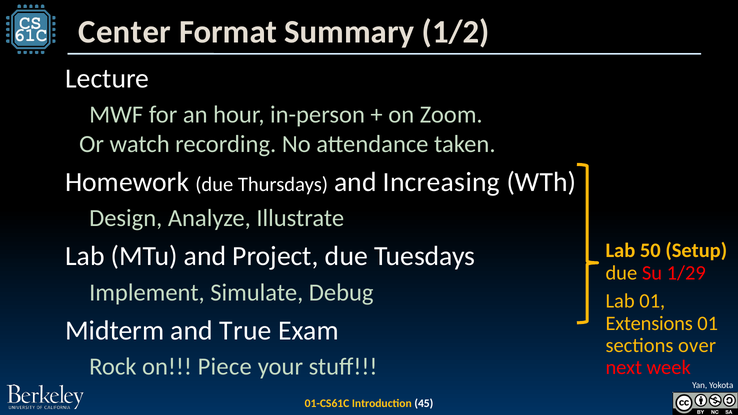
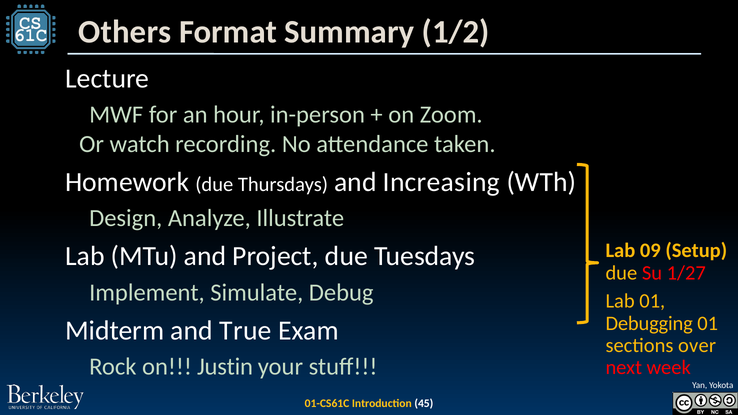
Center: Center -> Others
50: 50 -> 09
1/29: 1/29 -> 1/27
Extensions: Extensions -> Debugging
Piece: Piece -> Justin
